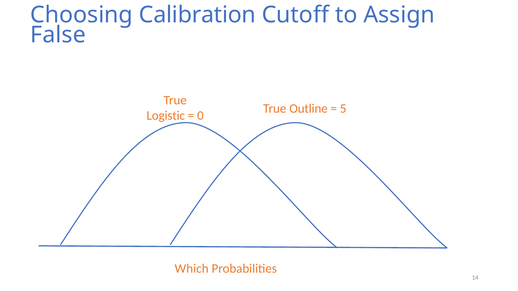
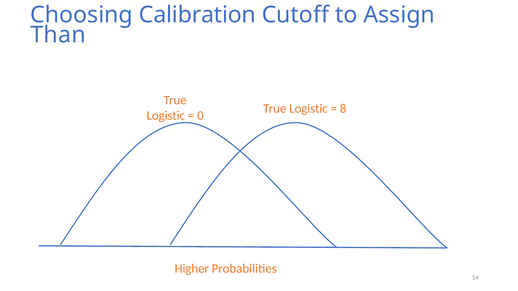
False: False -> Than
Outline at (308, 109): Outline -> Logistic
5: 5 -> 8
Which: Which -> Higher
